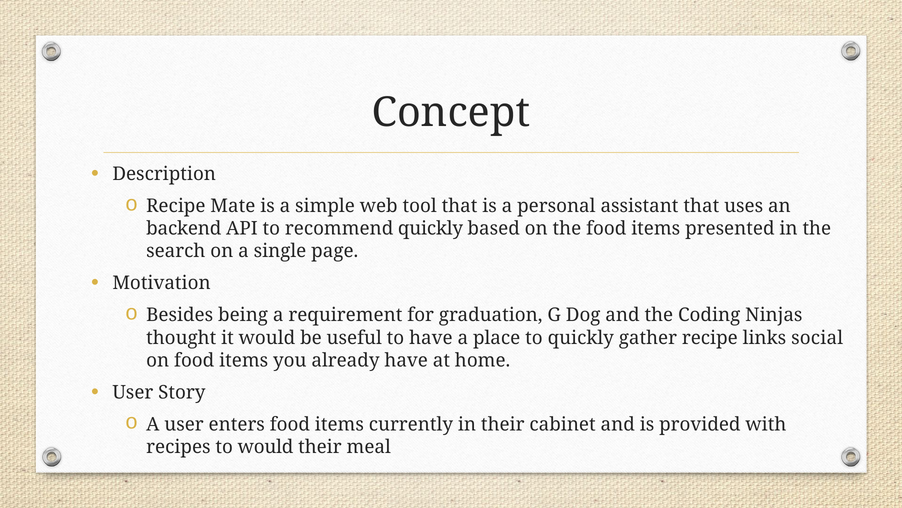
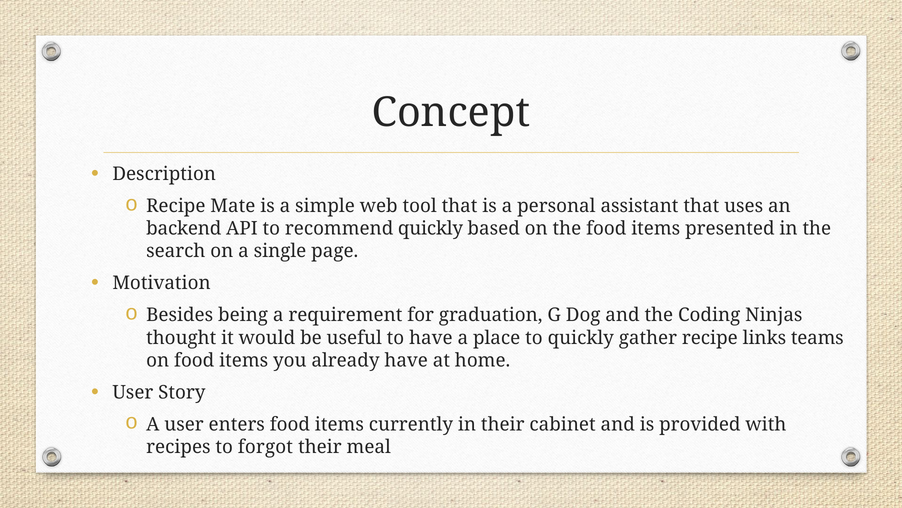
social: social -> teams
to would: would -> forgot
